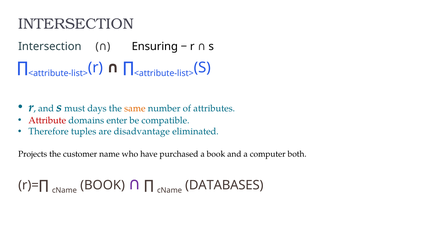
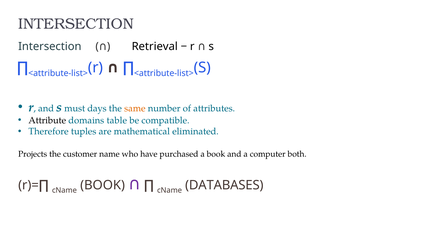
Ensuring: Ensuring -> Retrieval
Attribute colour: red -> black
enter: enter -> table
disadvantage: disadvantage -> mathematical
